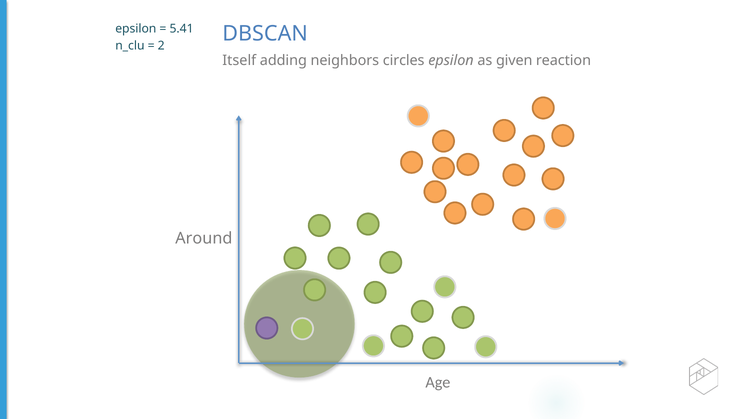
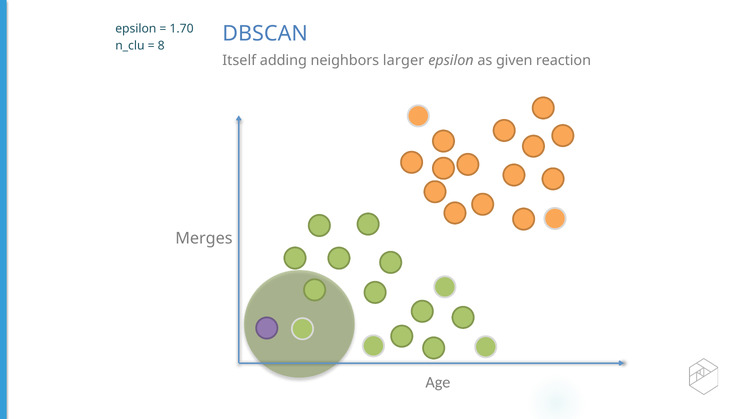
5.41: 5.41 -> 1.70
2: 2 -> 8
circles: circles -> larger
Around: Around -> Merges
